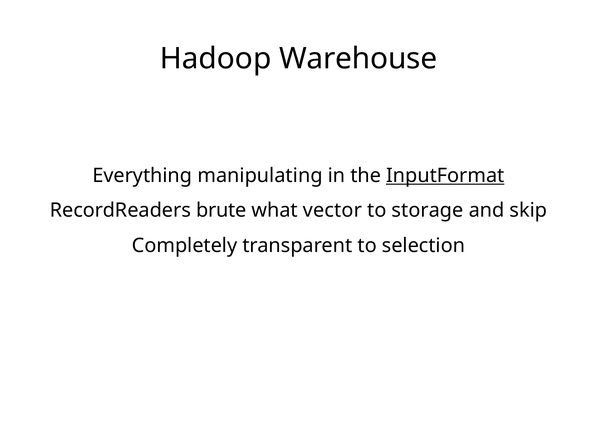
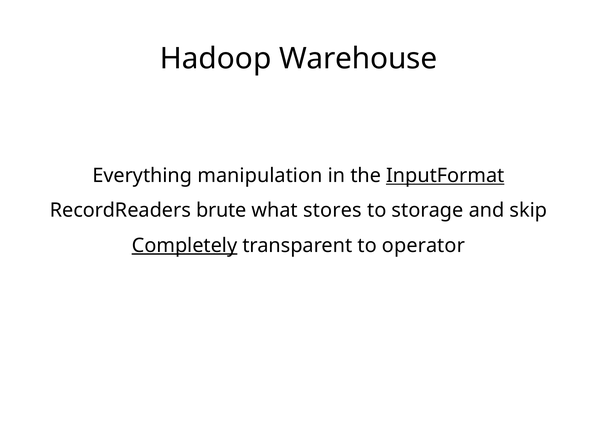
manipulating: manipulating -> manipulation
vector: vector -> stores
Completely underline: none -> present
selection: selection -> operator
